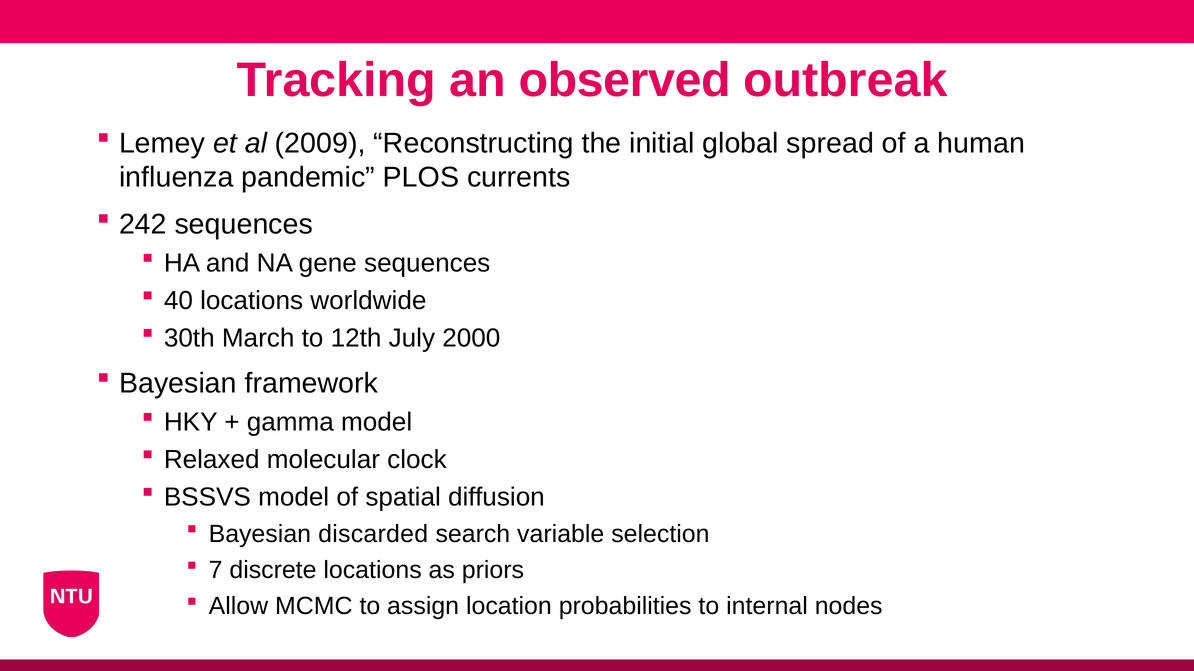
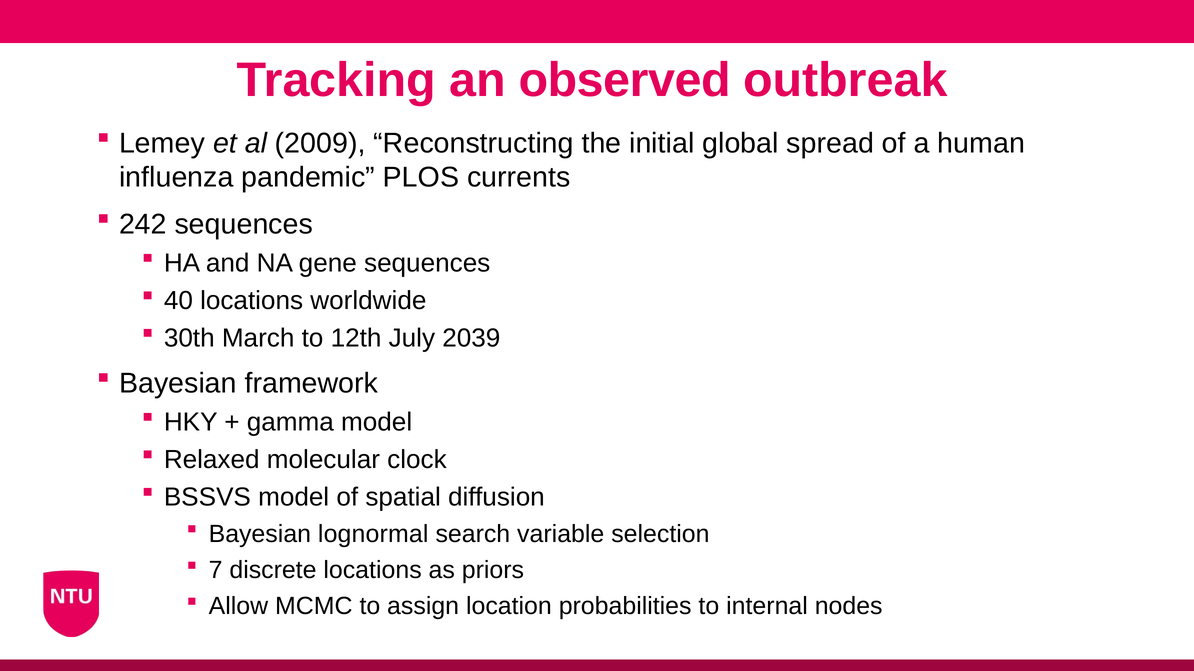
2000: 2000 -> 2039
discarded: discarded -> lognormal
